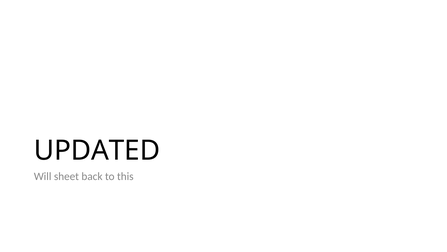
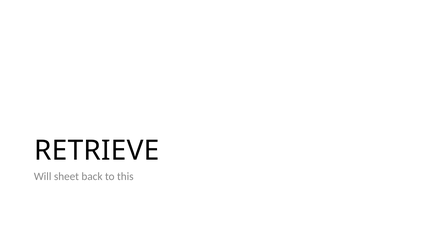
UPDATED: UPDATED -> RETRIEVE
